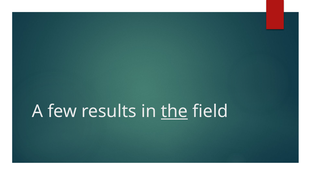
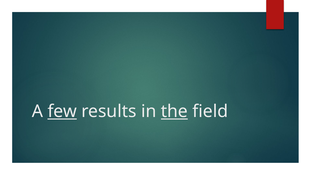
few underline: none -> present
